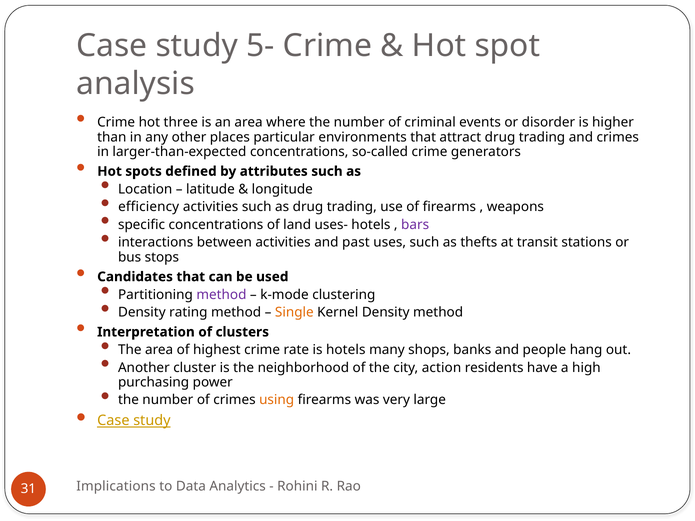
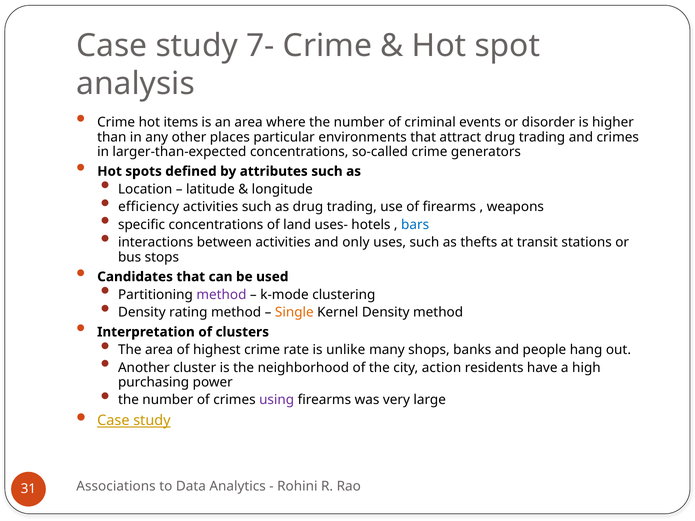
5-: 5- -> 7-
three: three -> items
bars colour: purple -> blue
past: past -> only
is hotels: hotels -> unlike
using colour: orange -> purple
Implications: Implications -> Associations
